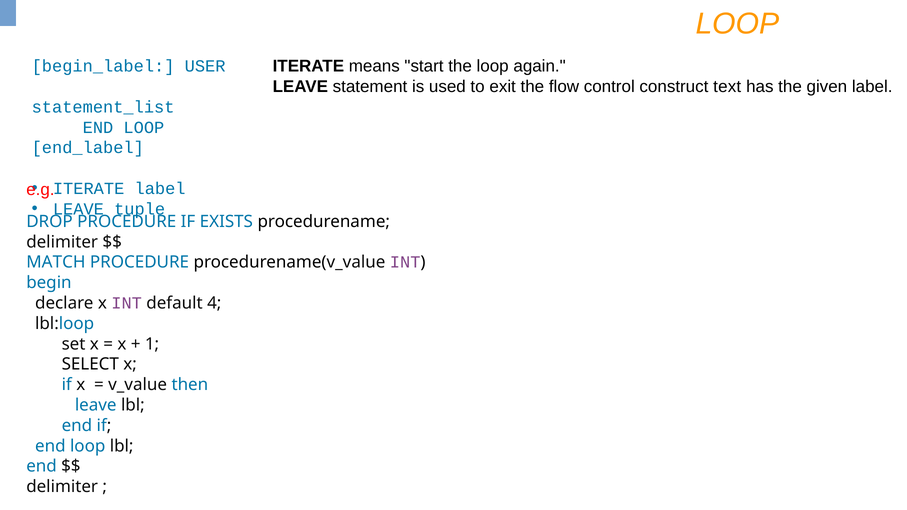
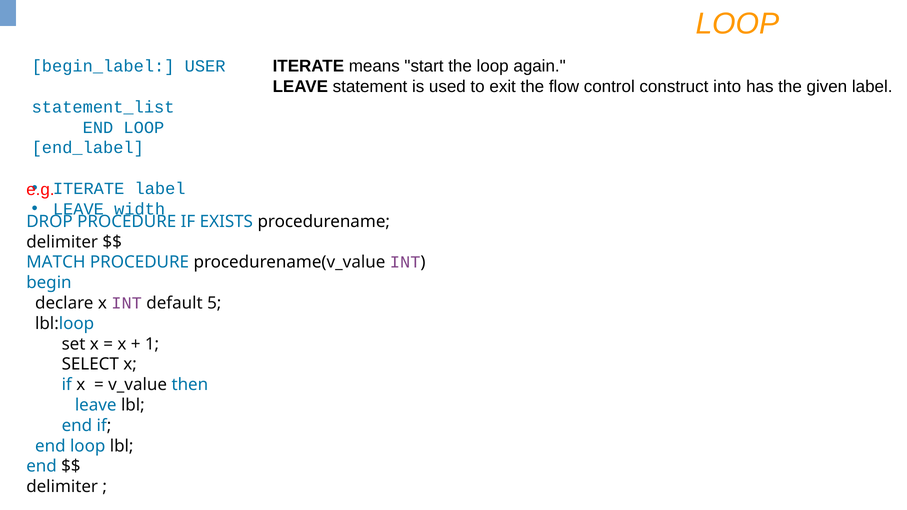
text: text -> into
tuple: tuple -> width
4: 4 -> 5
